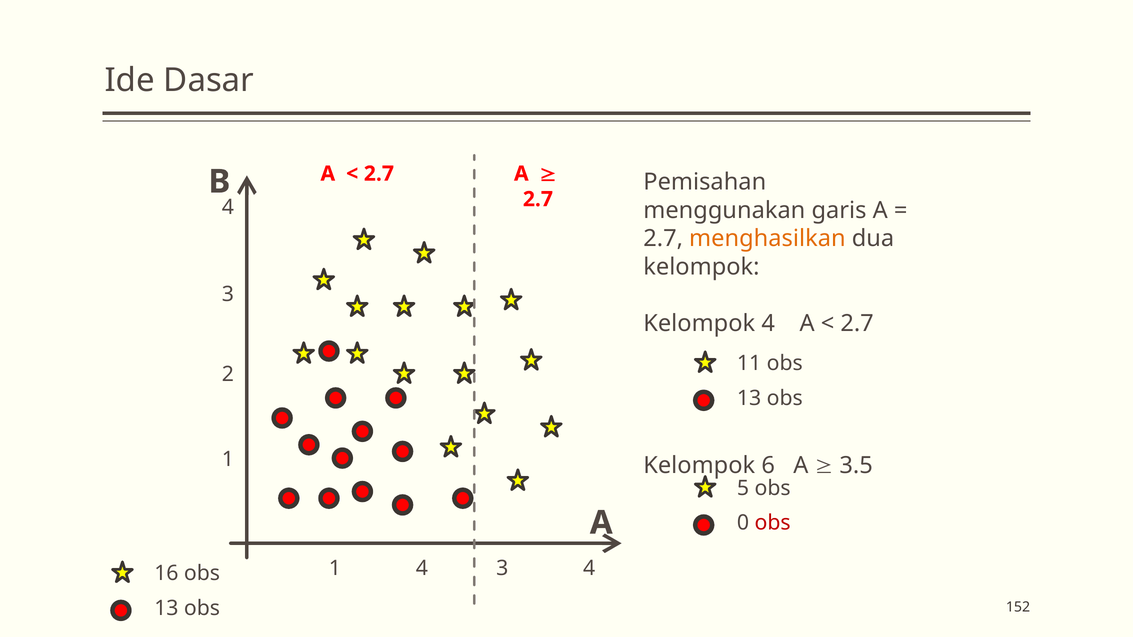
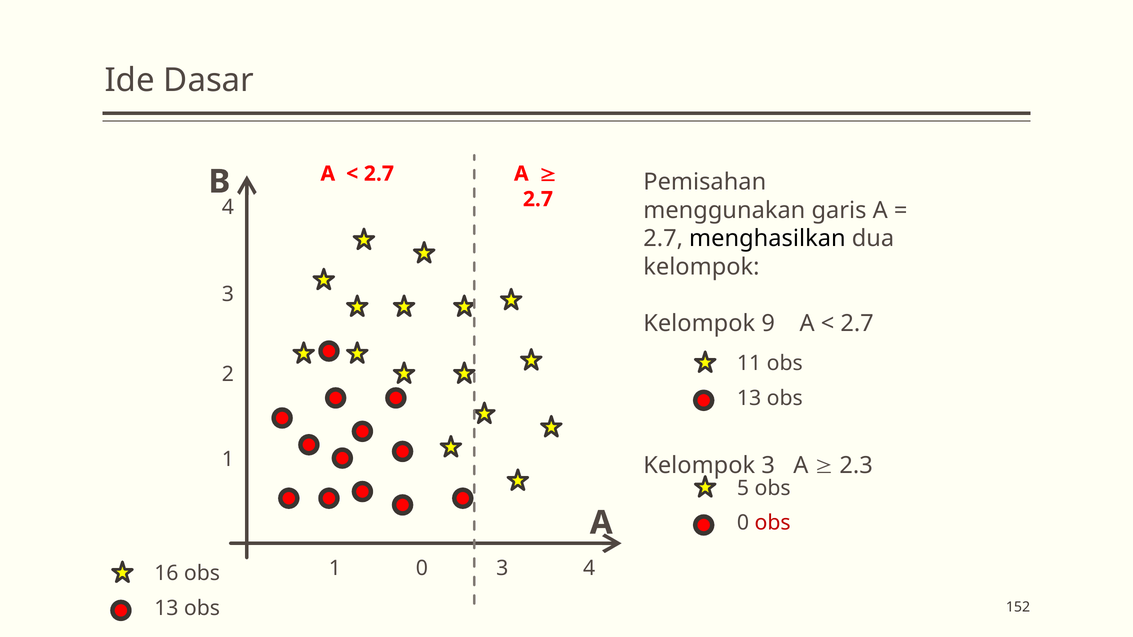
menghasilkan colour: orange -> black
Kelompok 4: 4 -> 9
Kelompok 6: 6 -> 3
3.5: 3.5 -> 2.3
1 4: 4 -> 0
